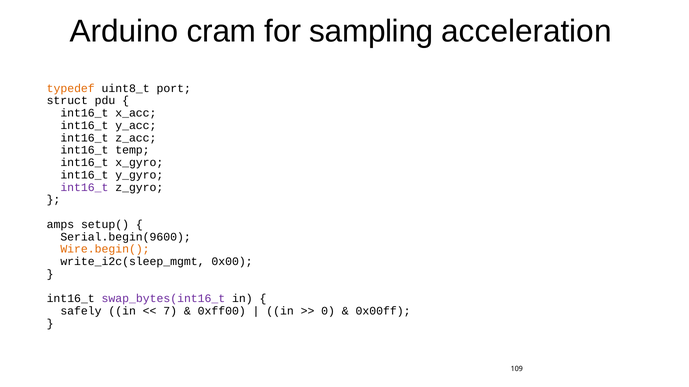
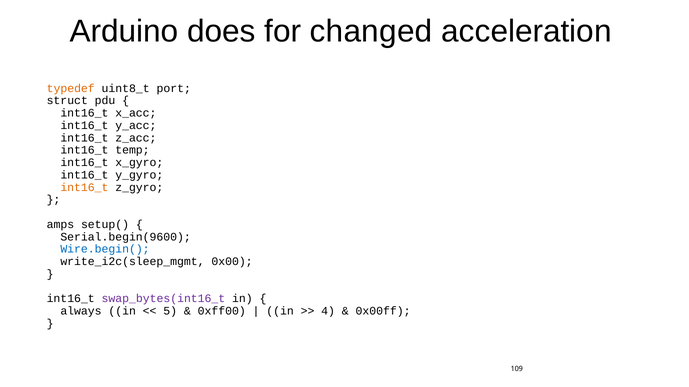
cram: cram -> does
sampling: sampling -> changed
int16_t at (84, 188) colour: purple -> orange
Wire.begin( colour: orange -> blue
safely: safely -> always
7: 7 -> 5
0: 0 -> 4
